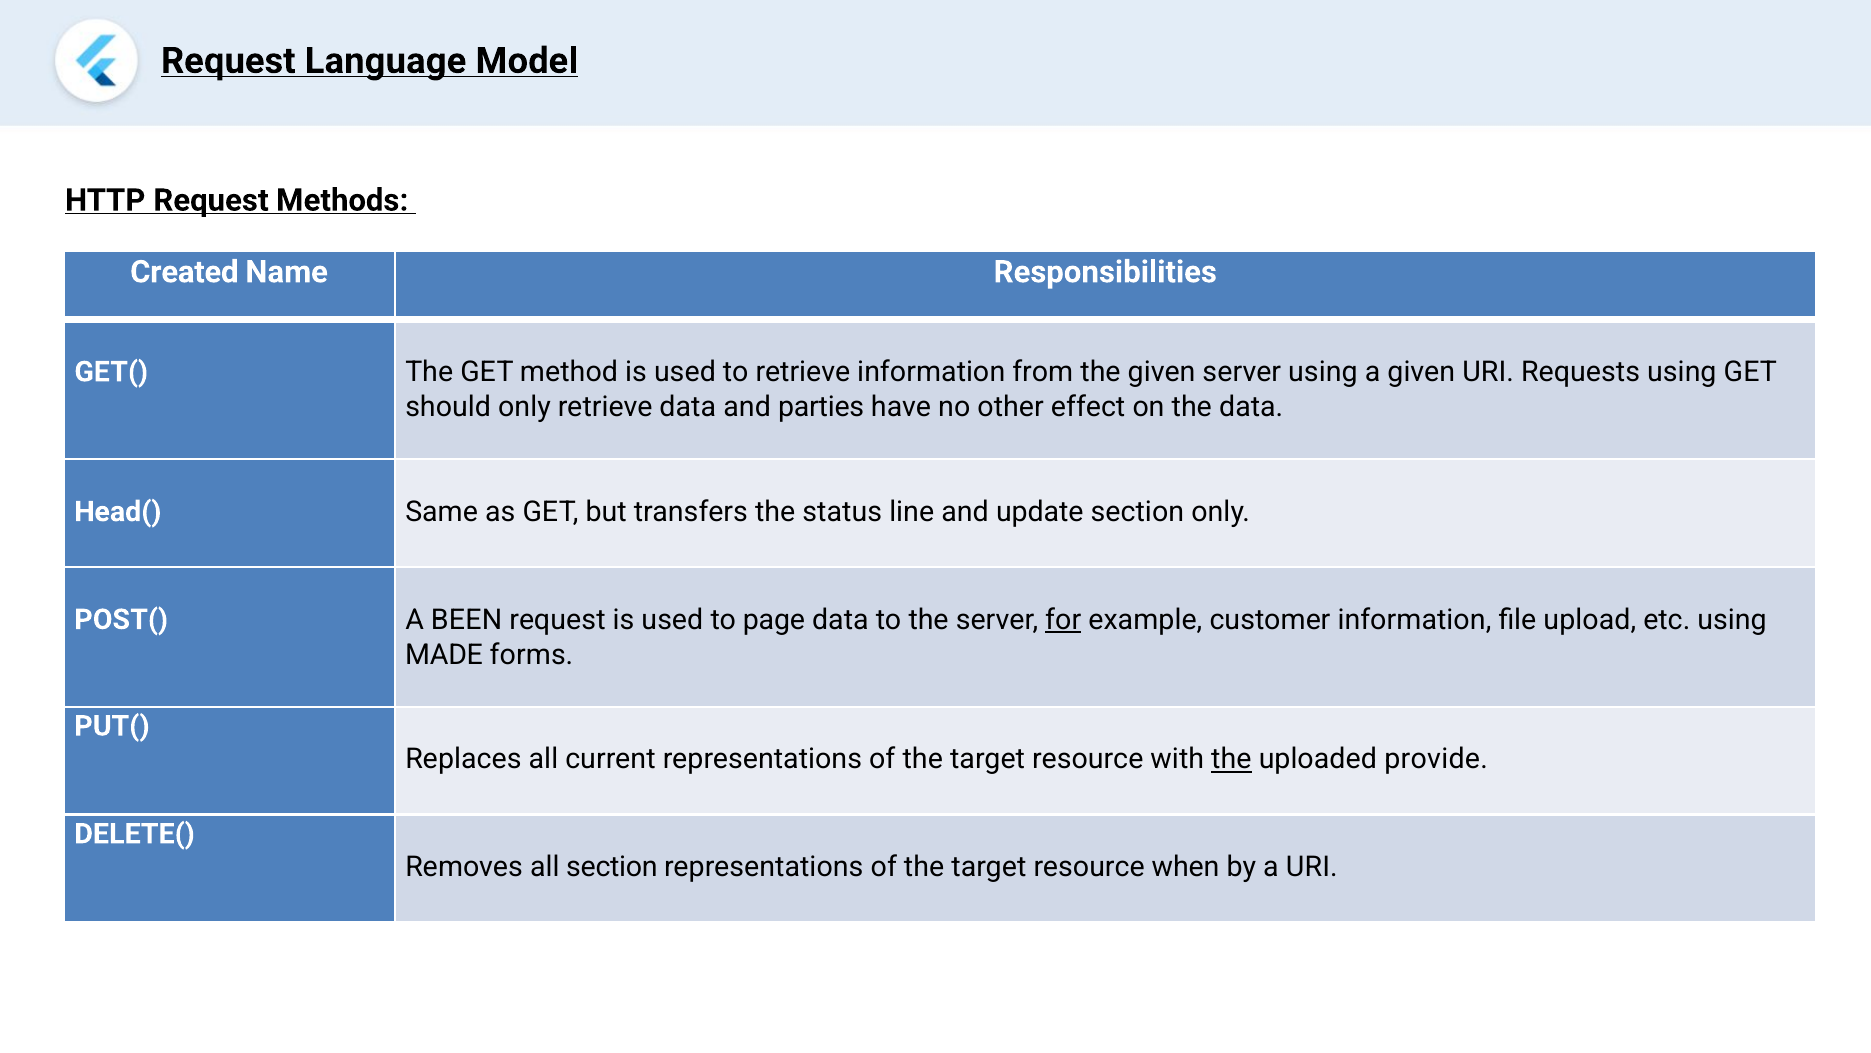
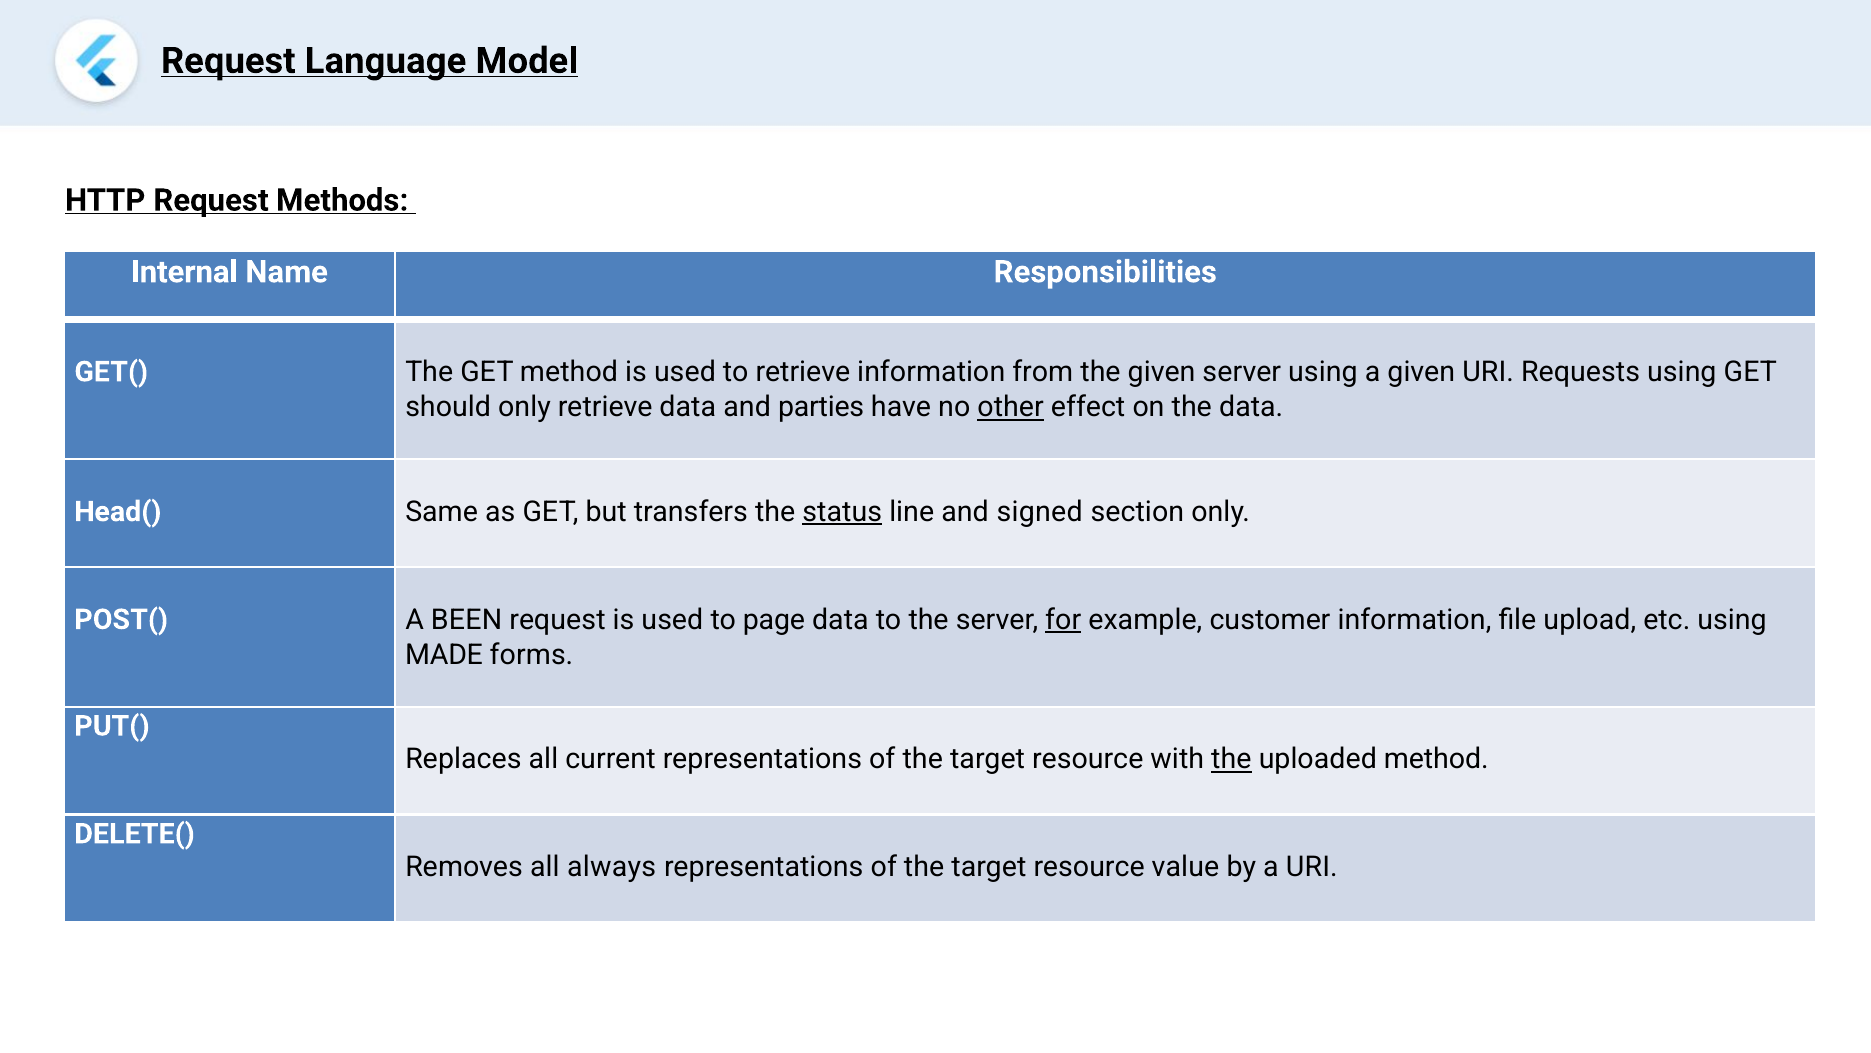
Created: Created -> Internal
other underline: none -> present
status underline: none -> present
update: update -> signed
uploaded provide: provide -> method
all section: section -> always
when: when -> value
